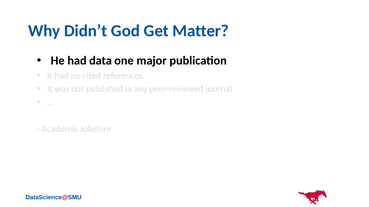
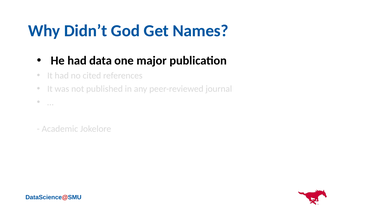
Matter: Matter -> Names
